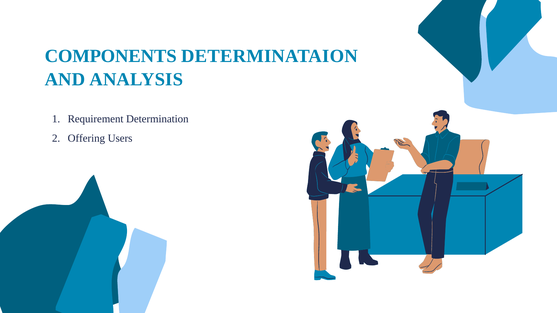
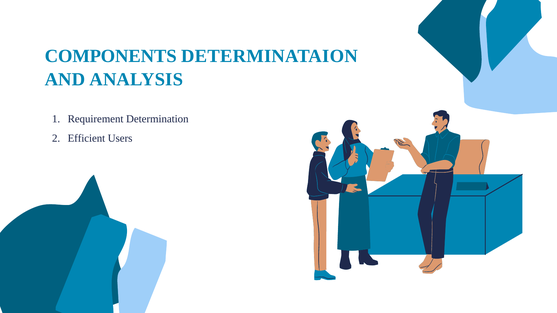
Offering: Offering -> Efficient
